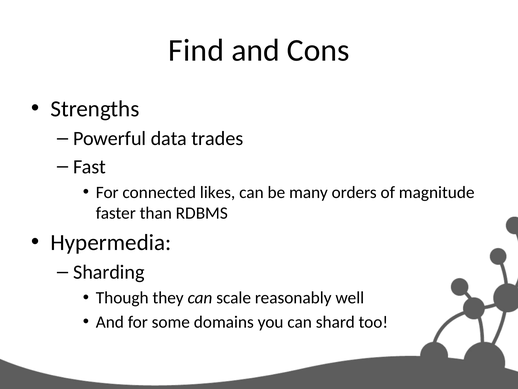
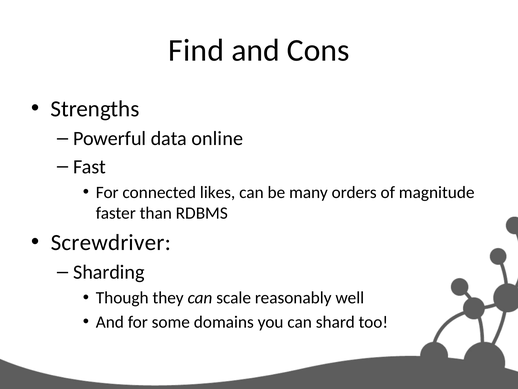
trades: trades -> online
Hypermedia: Hypermedia -> Screwdriver
